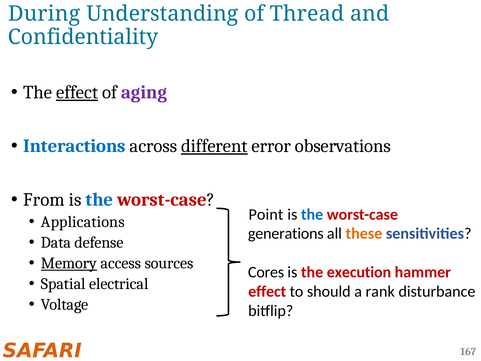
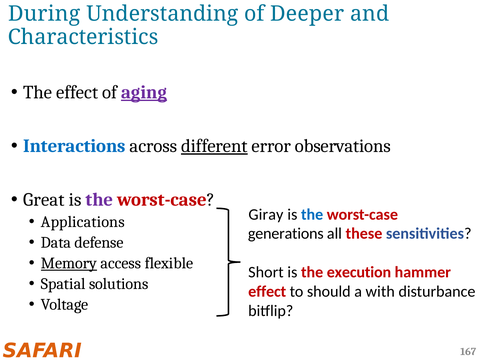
Thread: Thread -> Deeper
Confidentiality: Confidentiality -> Characteristics
effect at (77, 92) underline: present -> none
aging underline: none -> present
From: From -> Great
the at (99, 200) colour: blue -> purple
Point: Point -> Giray
these colour: orange -> red
sources: sources -> flexible
Cores: Cores -> Short
electrical: electrical -> solutions
rank: rank -> with
